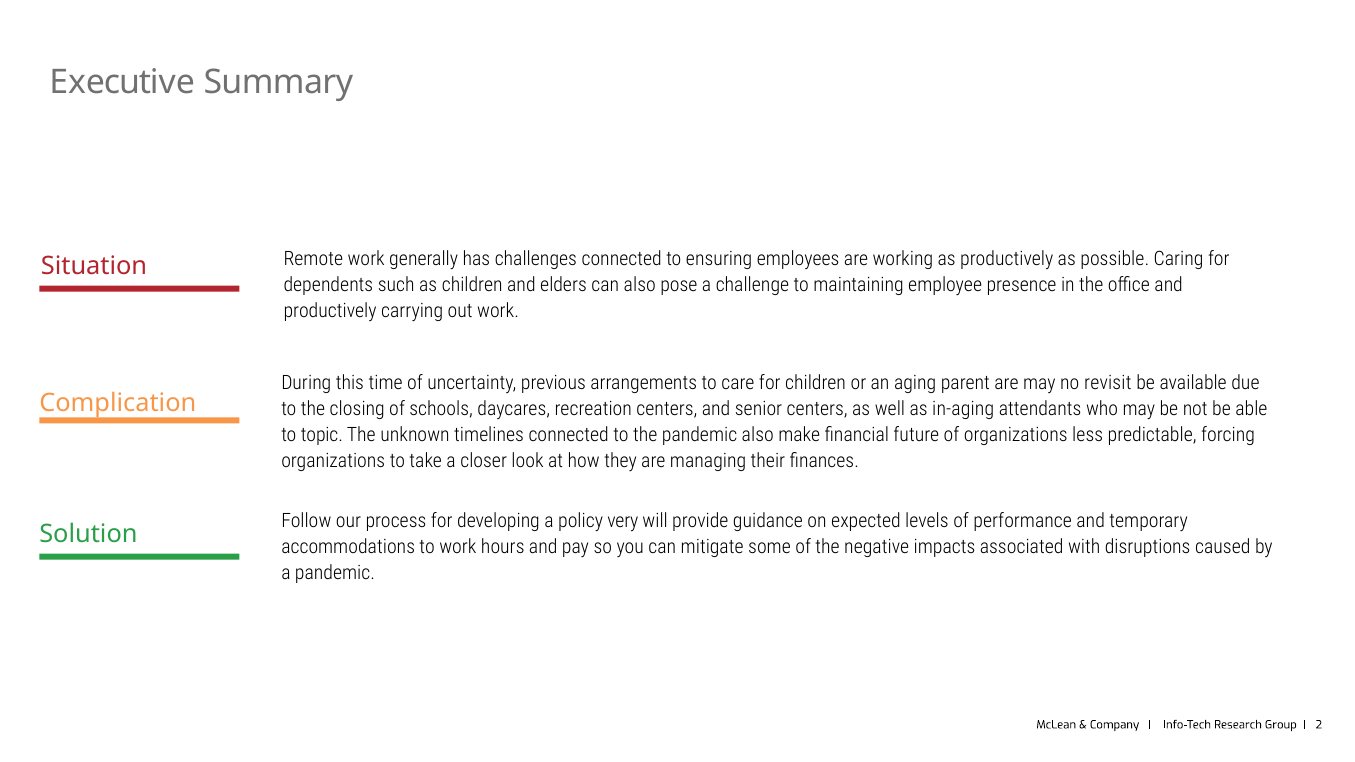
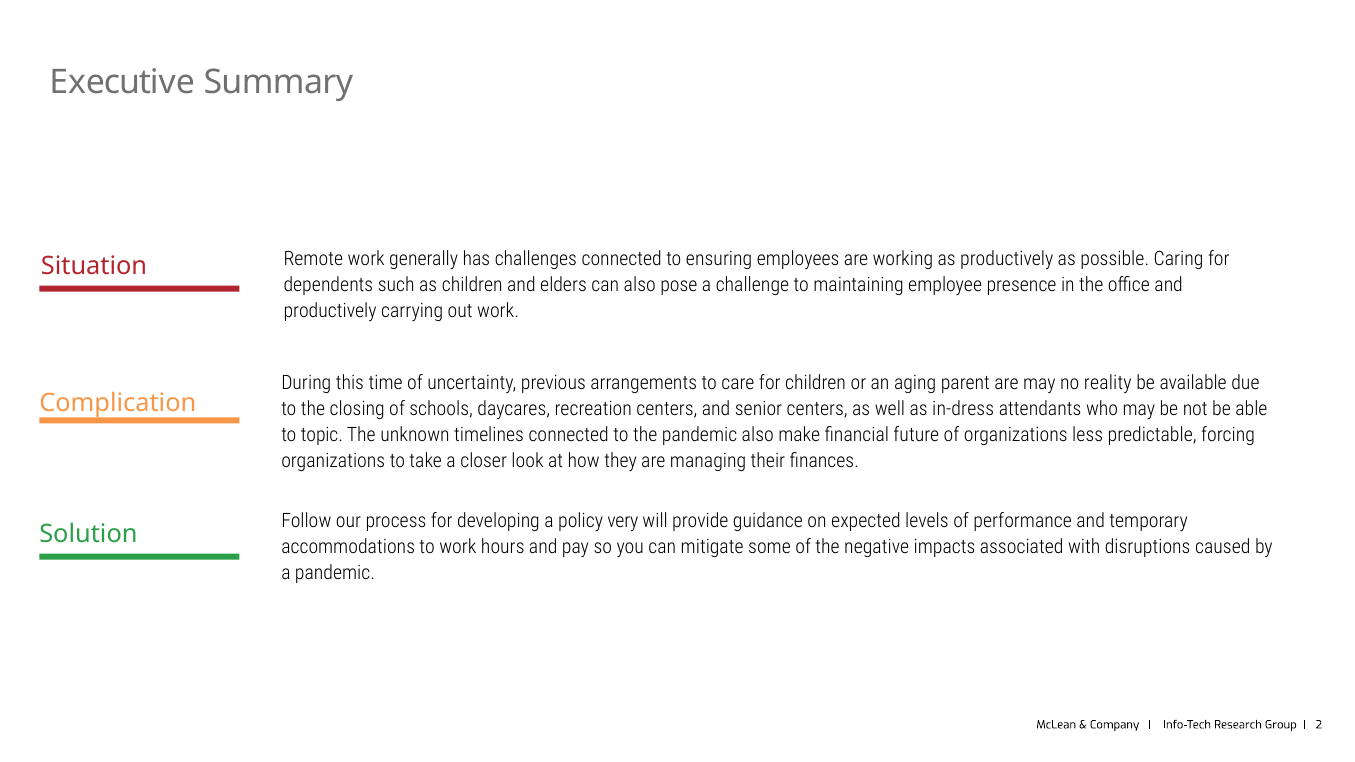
revisit: revisit -> reality
in-aging: in-aging -> in-dress
